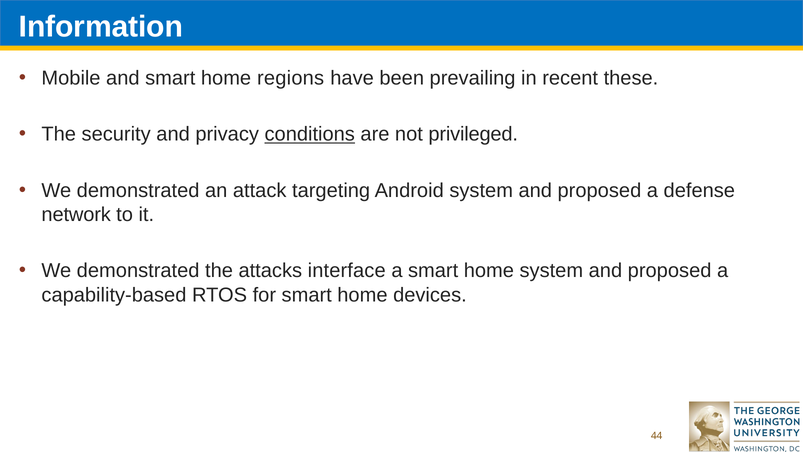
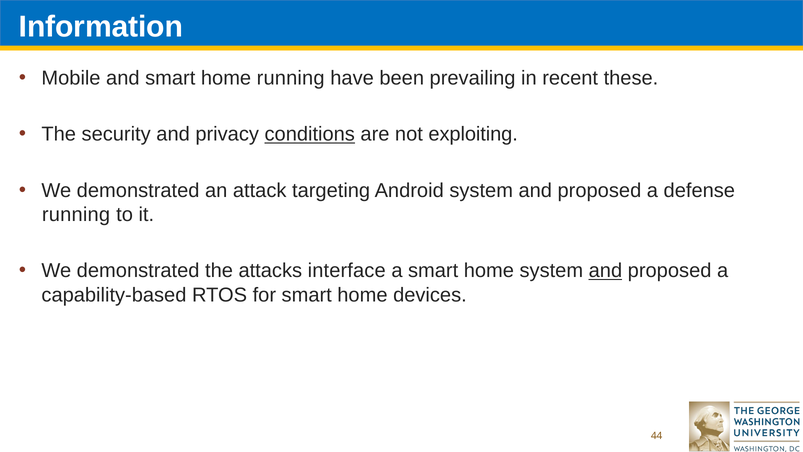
home regions: regions -> running
privileged: privileged -> exploiting
network at (76, 214): network -> running
and at (605, 271) underline: none -> present
